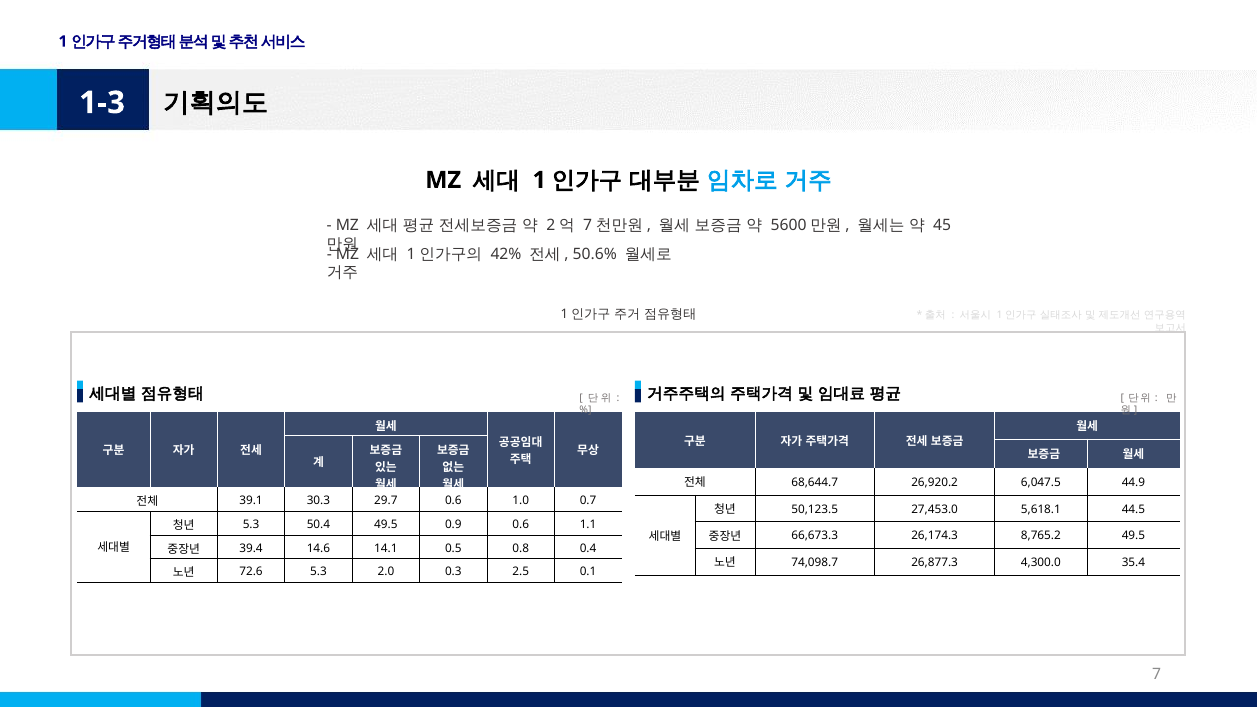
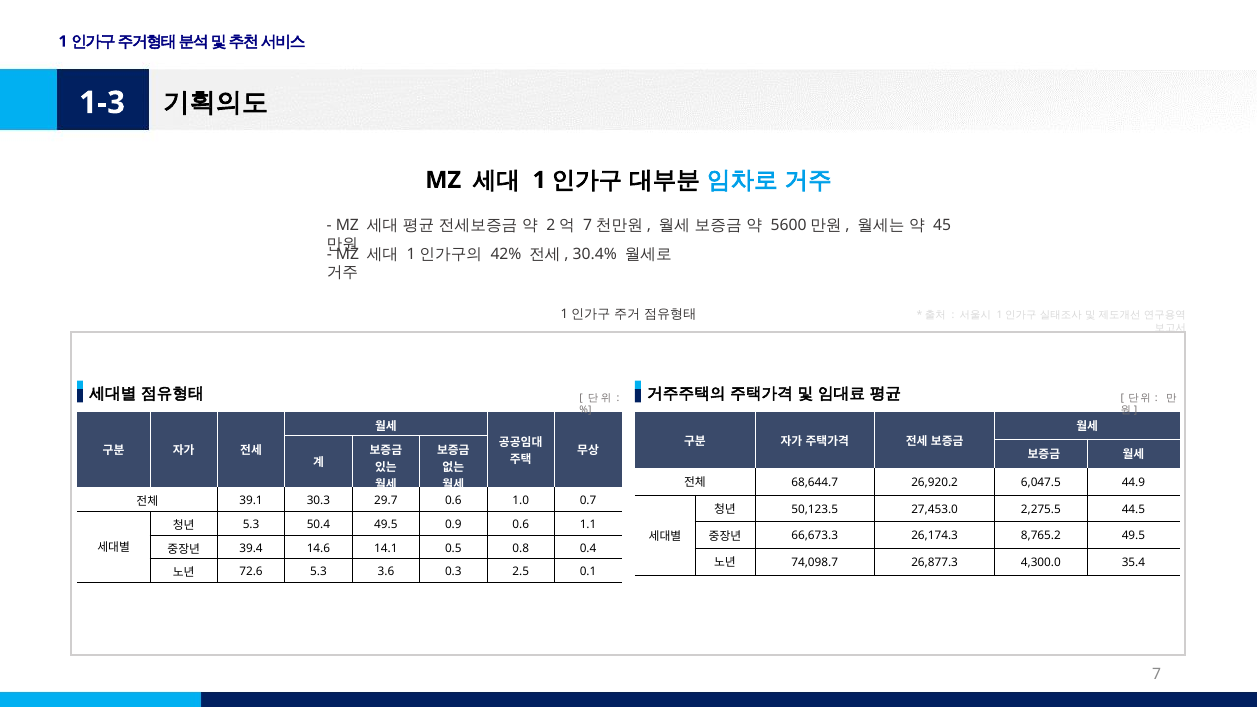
50.6%: 50.6% -> 30.4%
5,618.1: 5,618.1 -> 2,275.5
2.0: 2.0 -> 3.6
